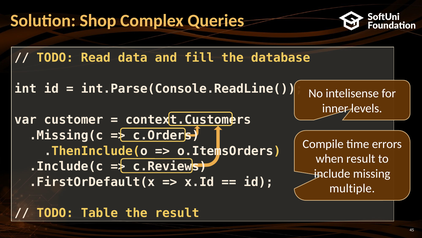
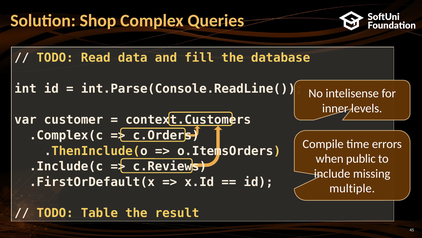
.Missing(c: .Missing(c -> .Complex(c
when result: result -> public
